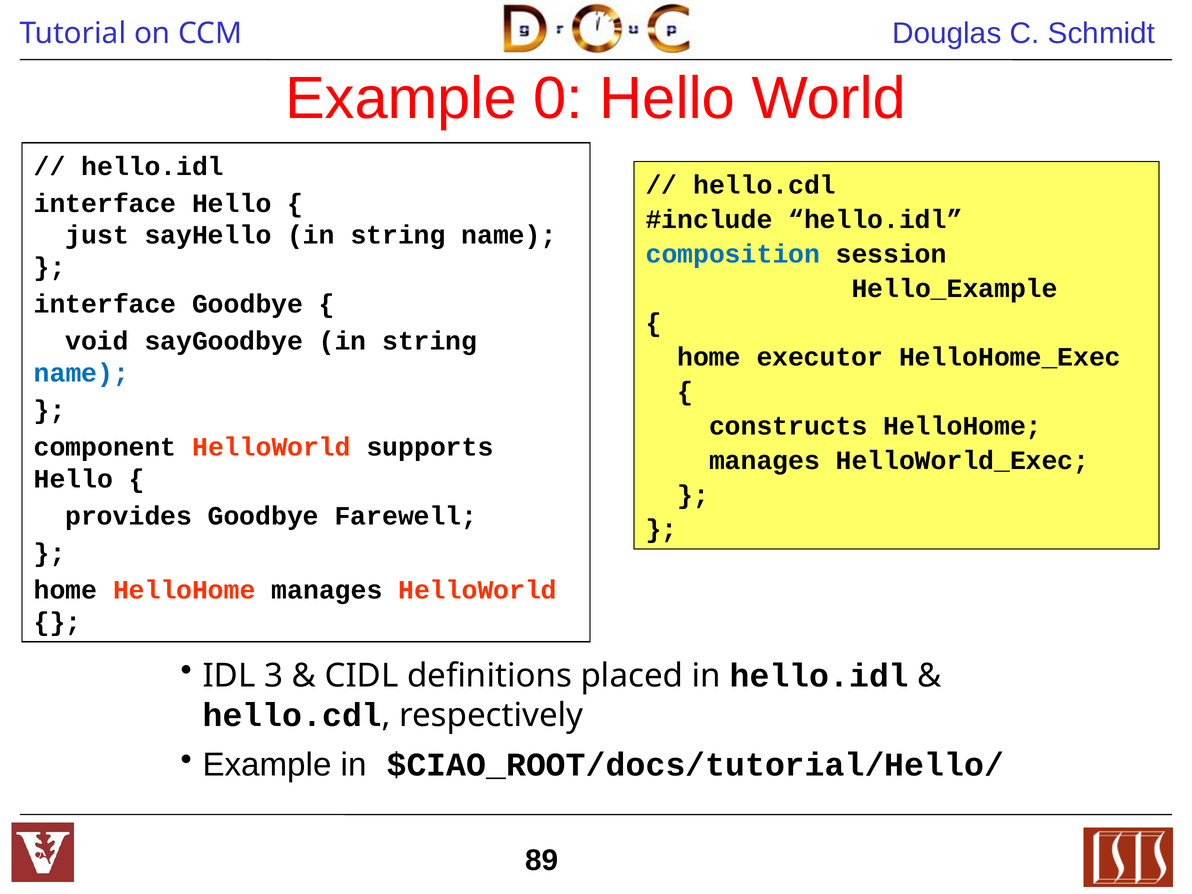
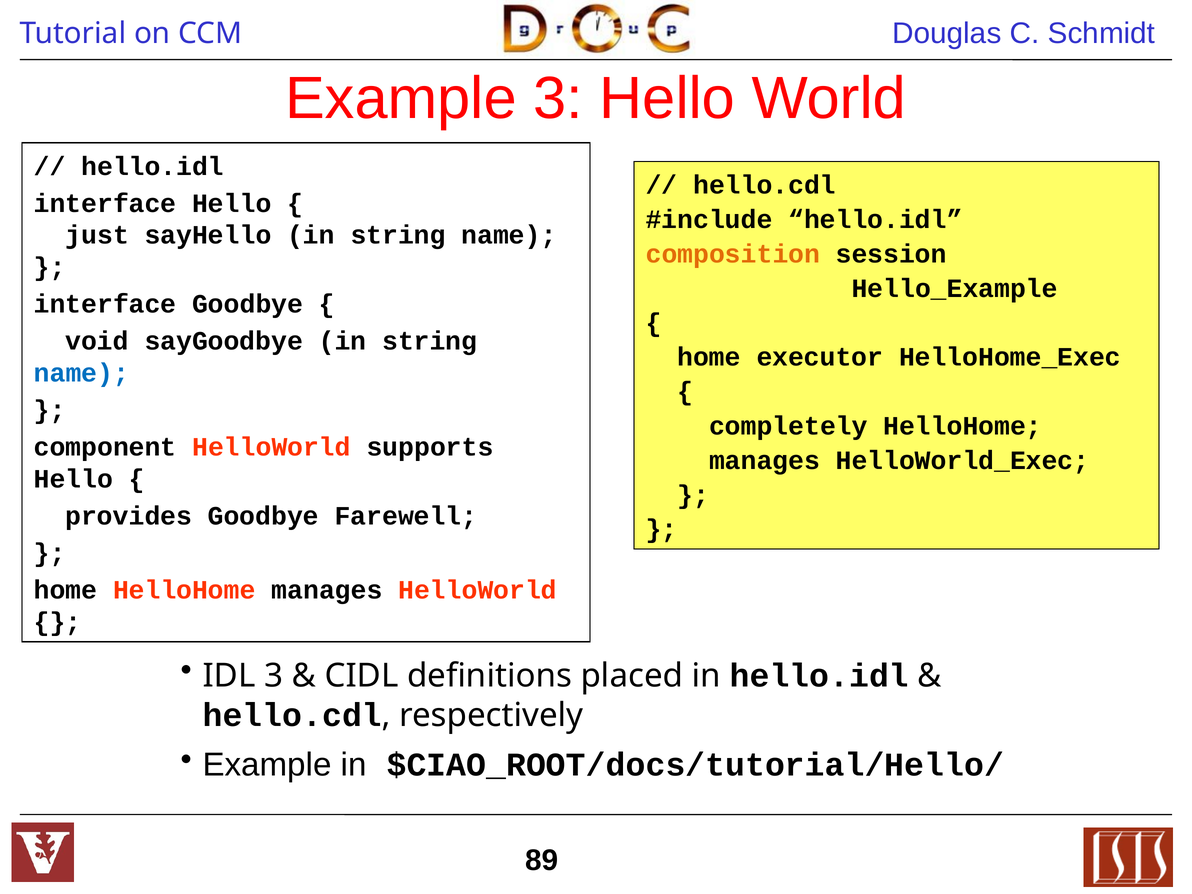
Example 0: 0 -> 3
composition colour: blue -> orange
constructs: constructs -> completely
